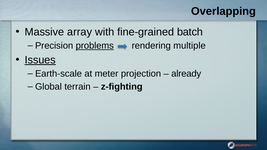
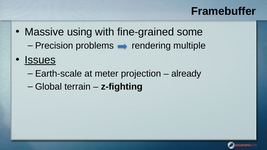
Overlapping: Overlapping -> Framebuffer
array: array -> using
batch: batch -> some
problems underline: present -> none
